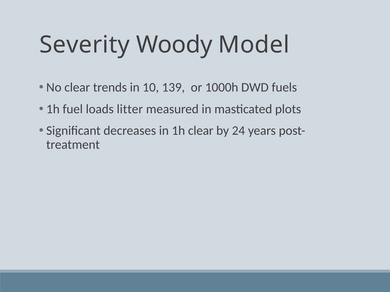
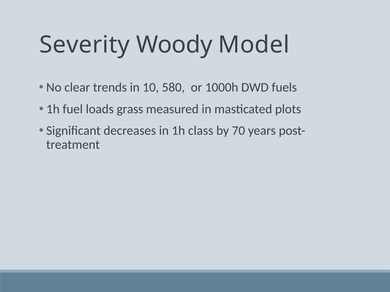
139: 139 -> 580
litter: litter -> grass
1h clear: clear -> class
24: 24 -> 70
